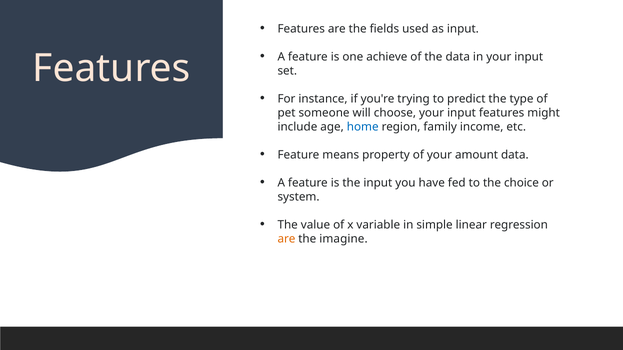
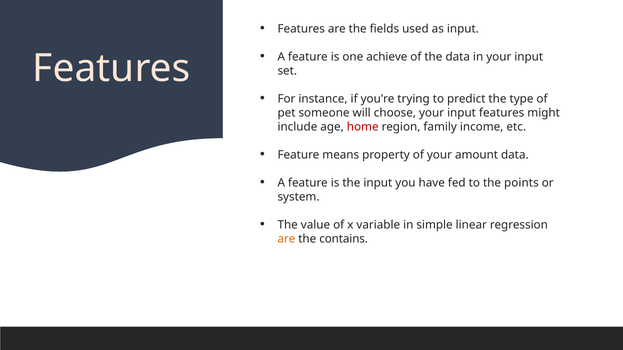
home colour: blue -> red
choice: choice -> points
imagine: imagine -> contains
